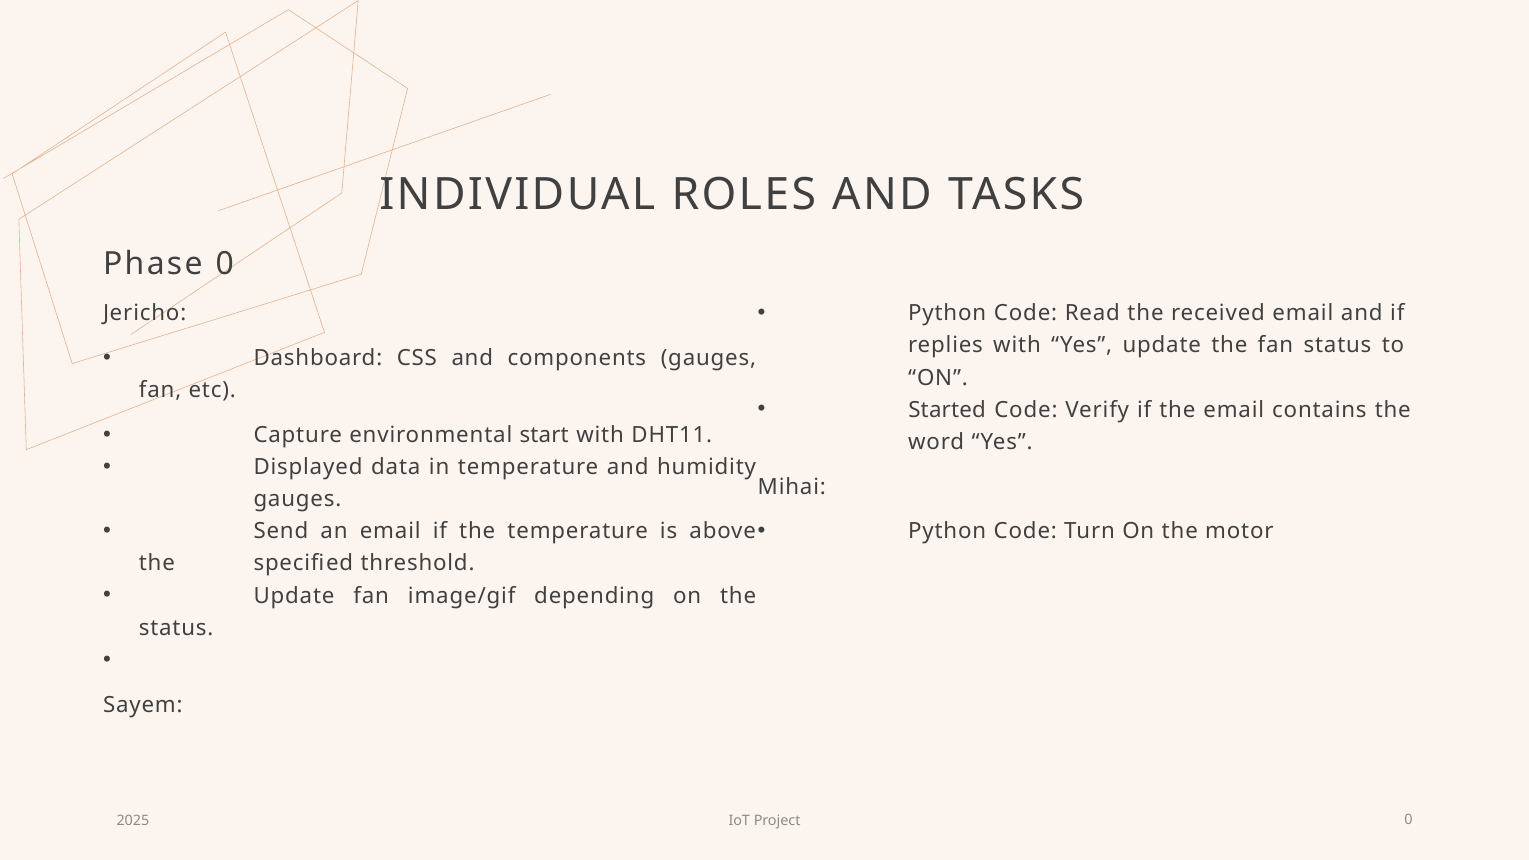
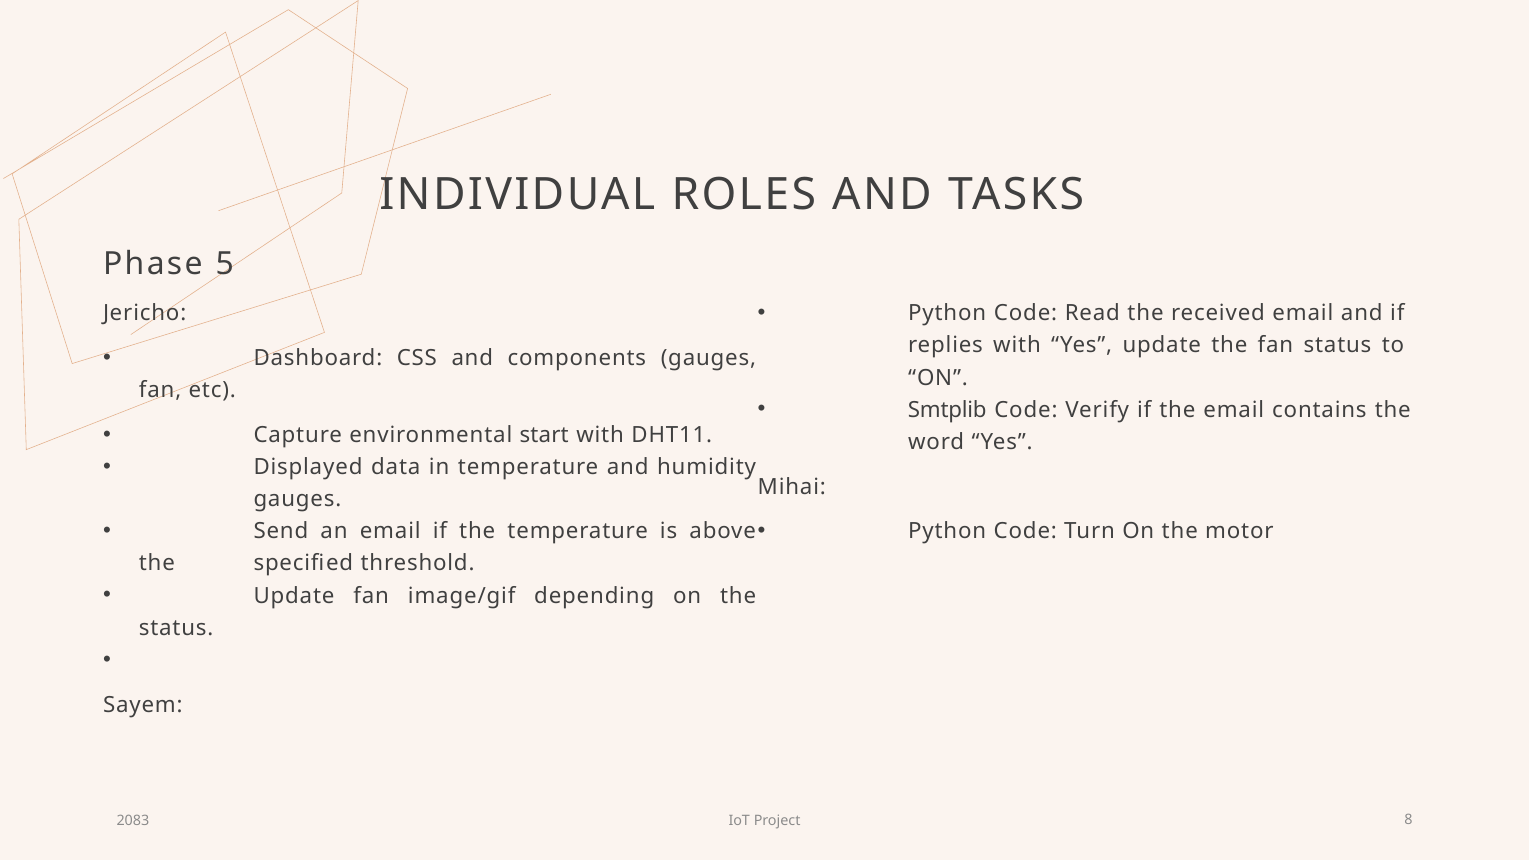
Phase 0: 0 -> 5
Started: Started -> Smtplib
2025: 2025 -> 2083
Project 0: 0 -> 8
